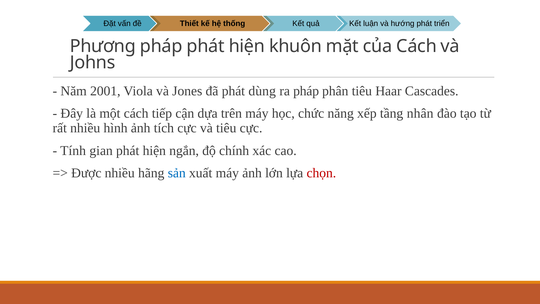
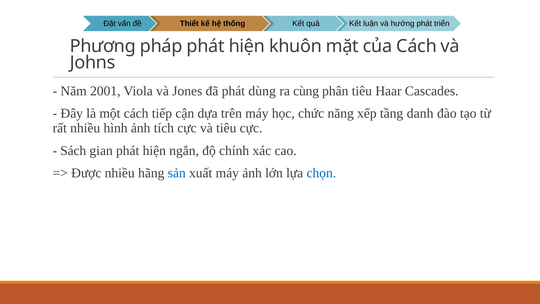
ra pháp: pháp -> cùng
nhân: nhân -> danh
Tính: Tính -> Sách
chọn colour: red -> blue
